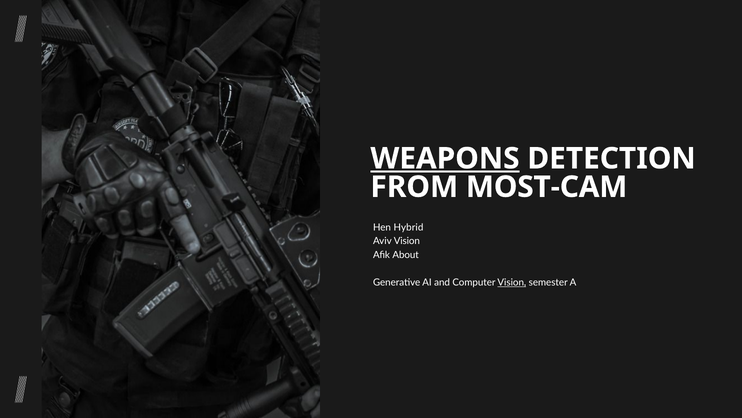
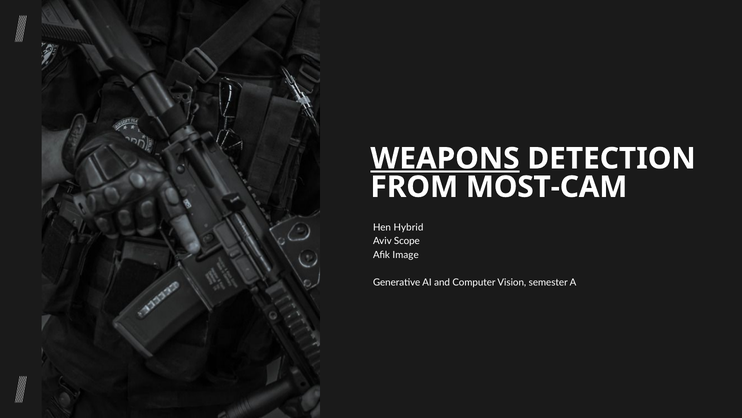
Aviv Vision: Vision -> Scope
About: About -> Image
Vision at (512, 282) underline: present -> none
